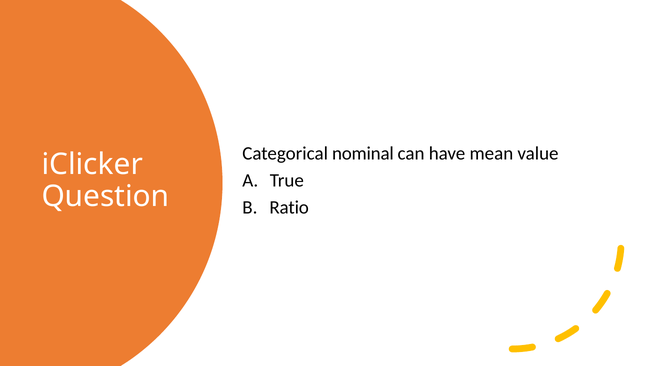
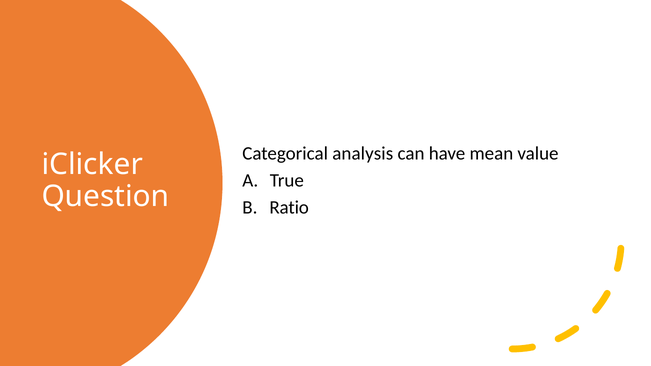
nominal: nominal -> analysis
